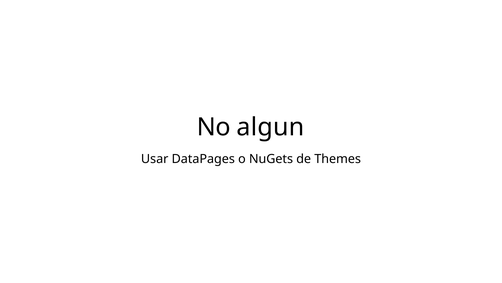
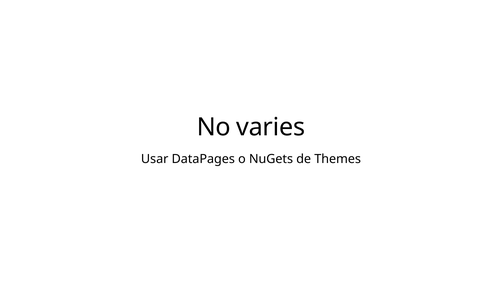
algun: algun -> varies
